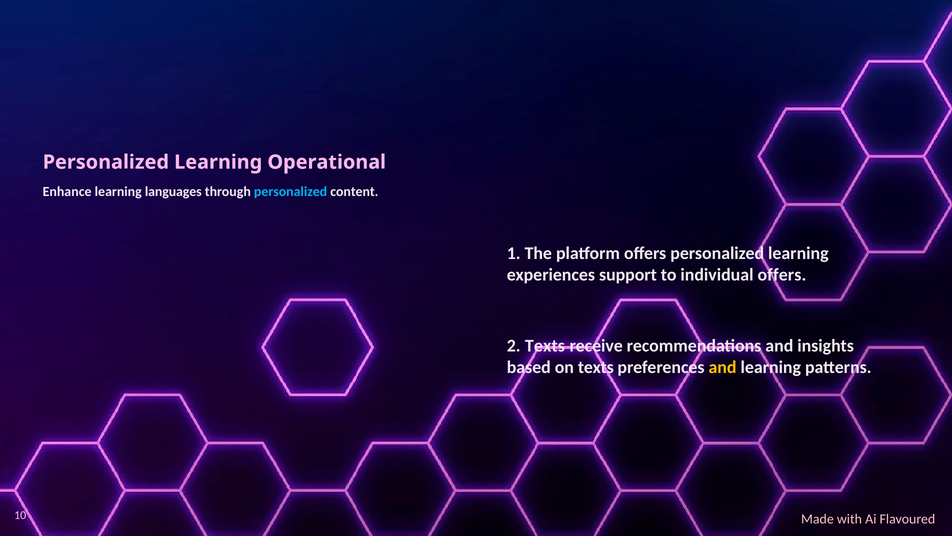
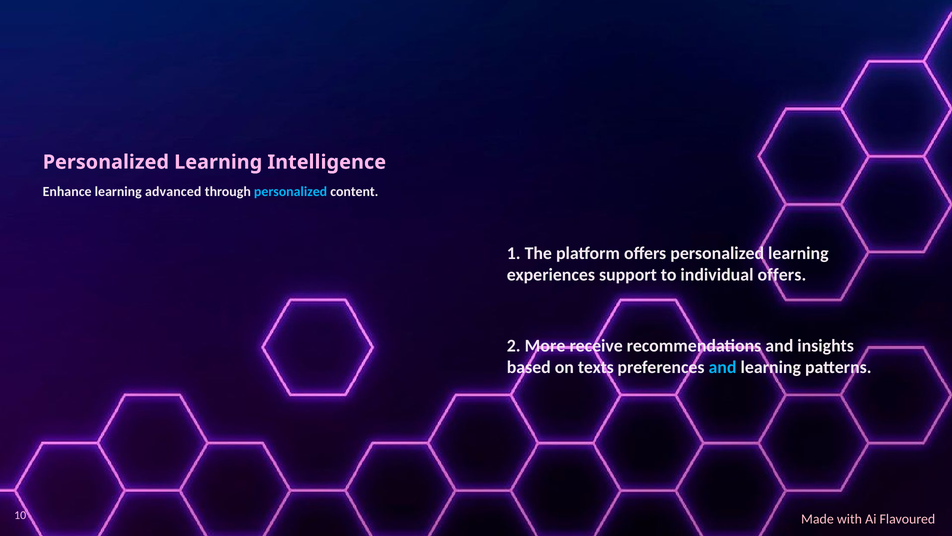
Operational: Operational -> Intelligence
languages: languages -> advanced
2 Texts: Texts -> More
and at (723, 367) colour: yellow -> light blue
